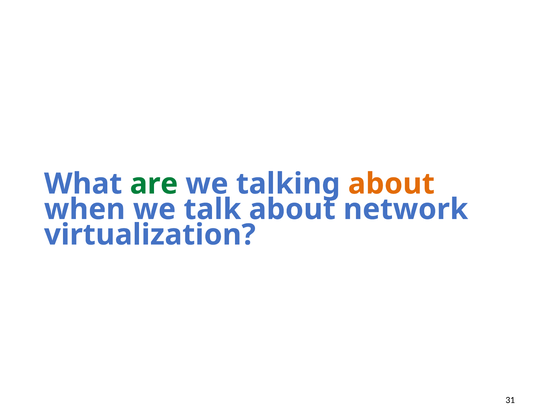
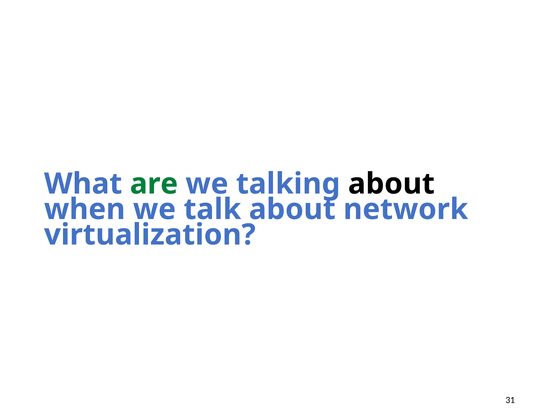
about at (391, 184) colour: orange -> black
